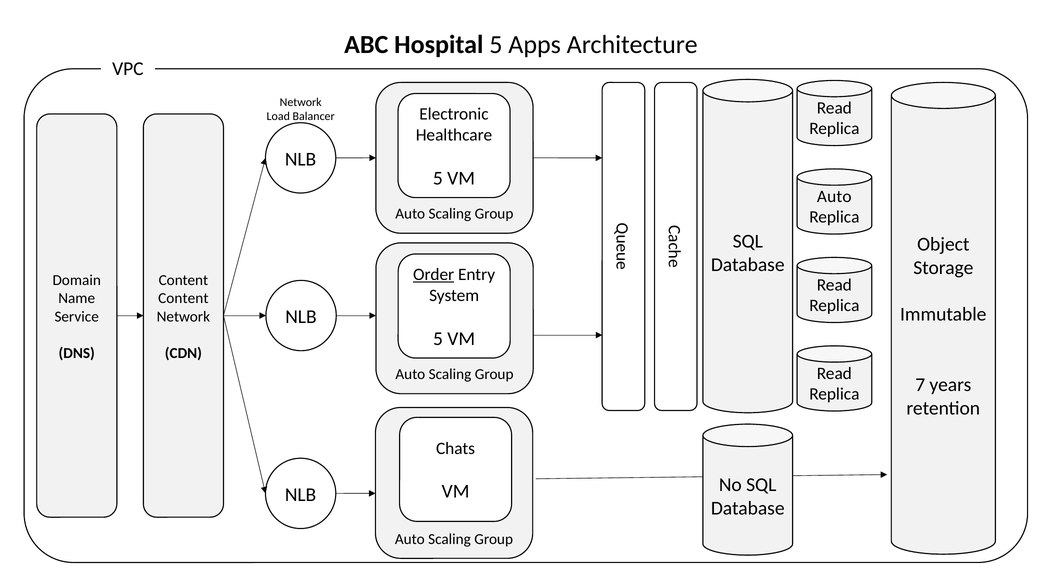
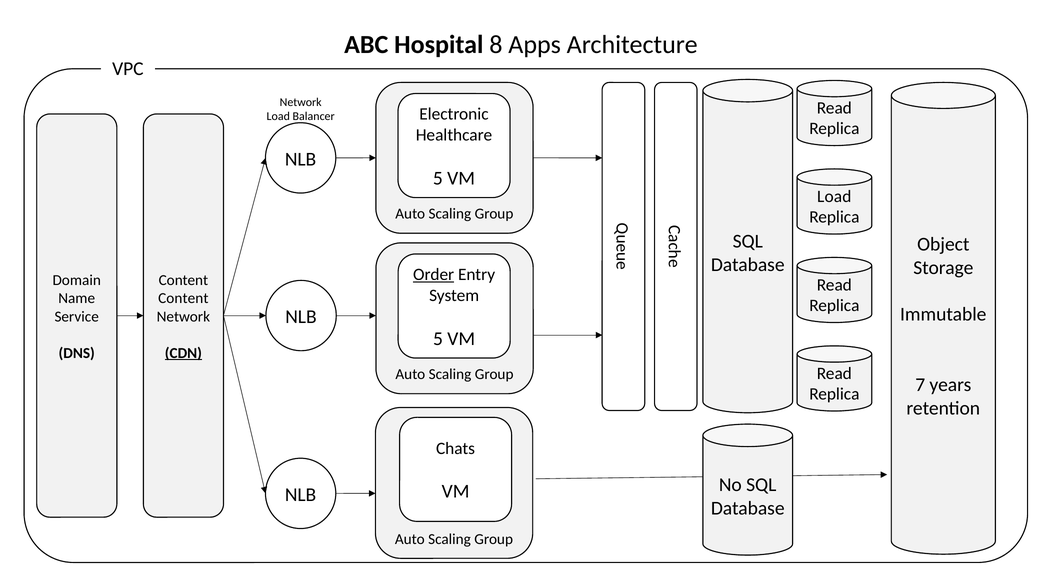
Hospital 5: 5 -> 8
Auto at (834, 196): Auto -> Load
CDN underline: none -> present
